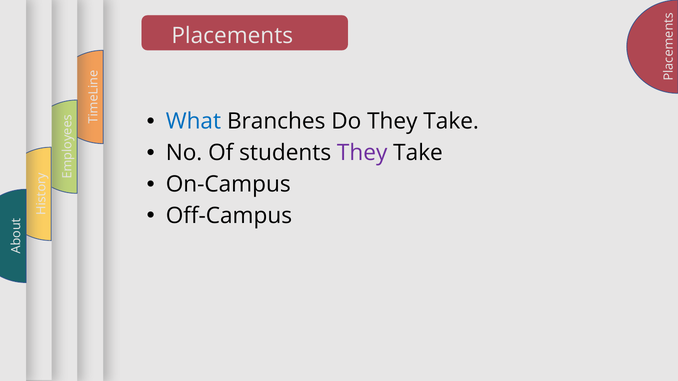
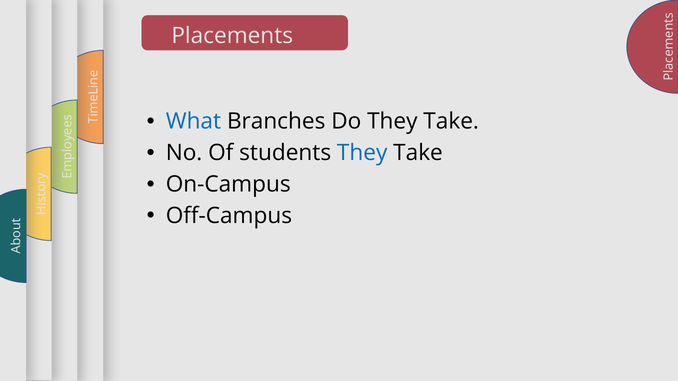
They at (362, 153) colour: purple -> blue
